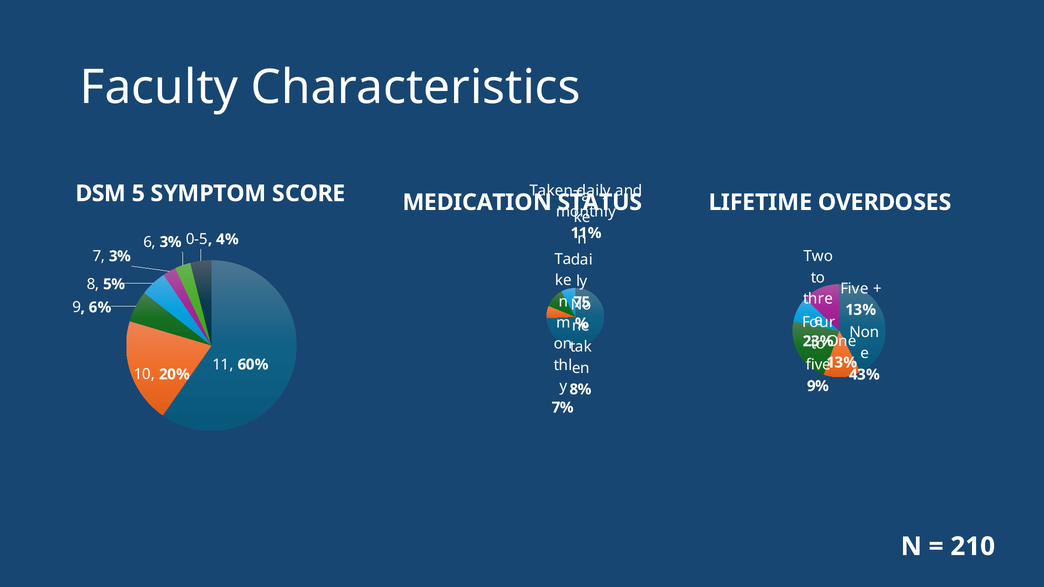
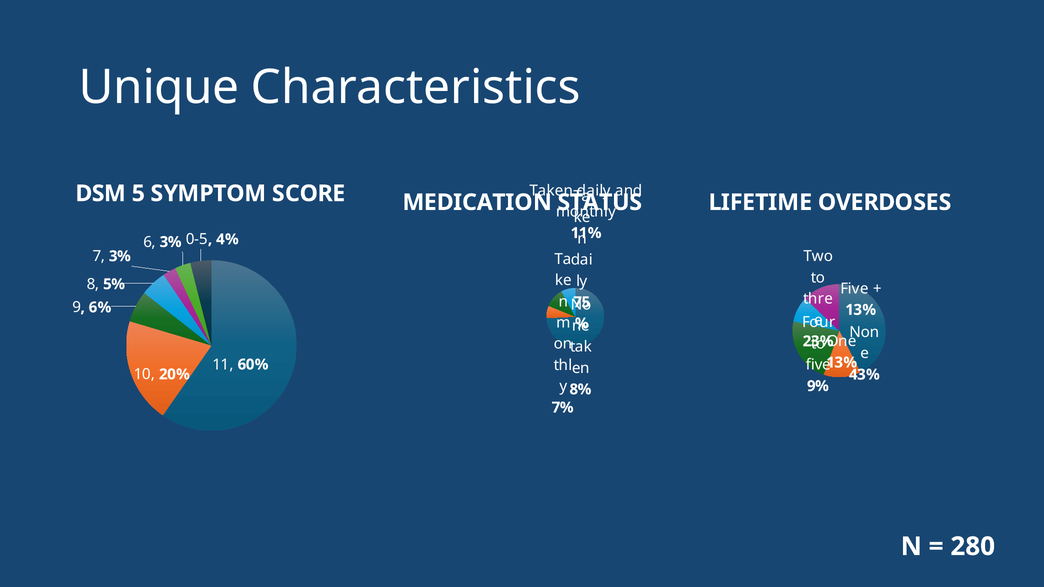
Faculty: Faculty -> Unique
210: 210 -> 280
